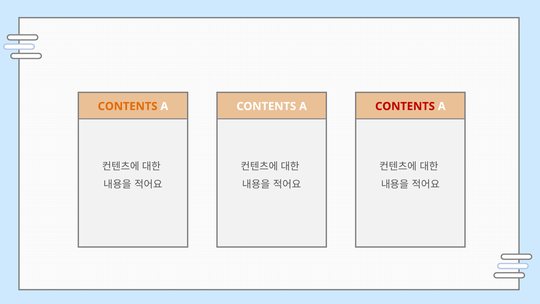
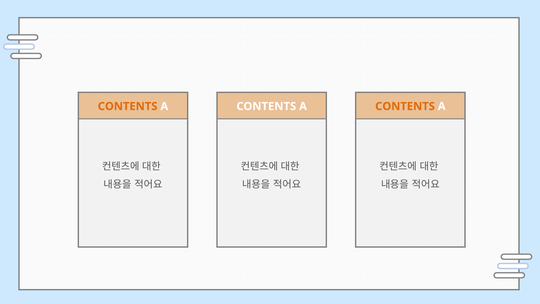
CONTENTS at (405, 106) colour: red -> orange
